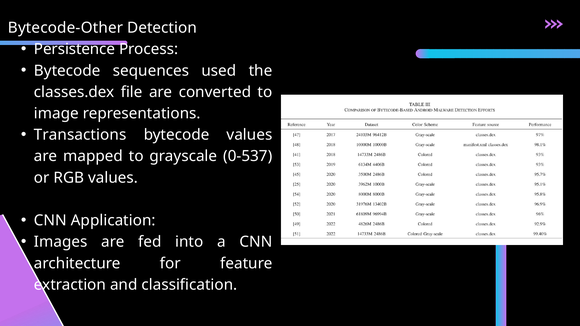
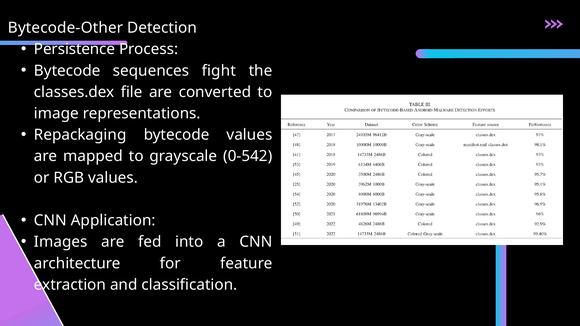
used: used -> fight
Transactions: Transactions -> Repackaging
0-537: 0-537 -> 0-542
